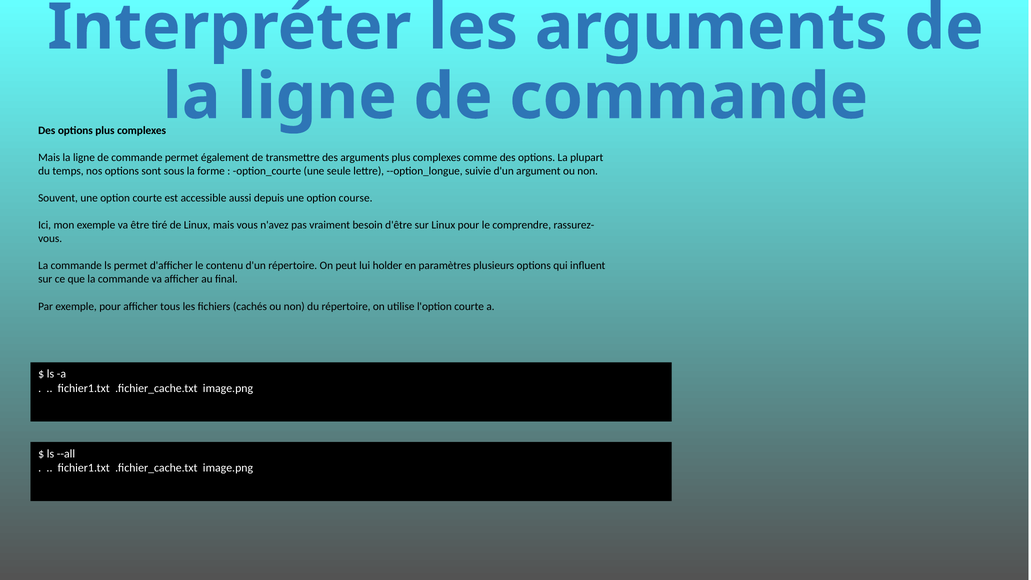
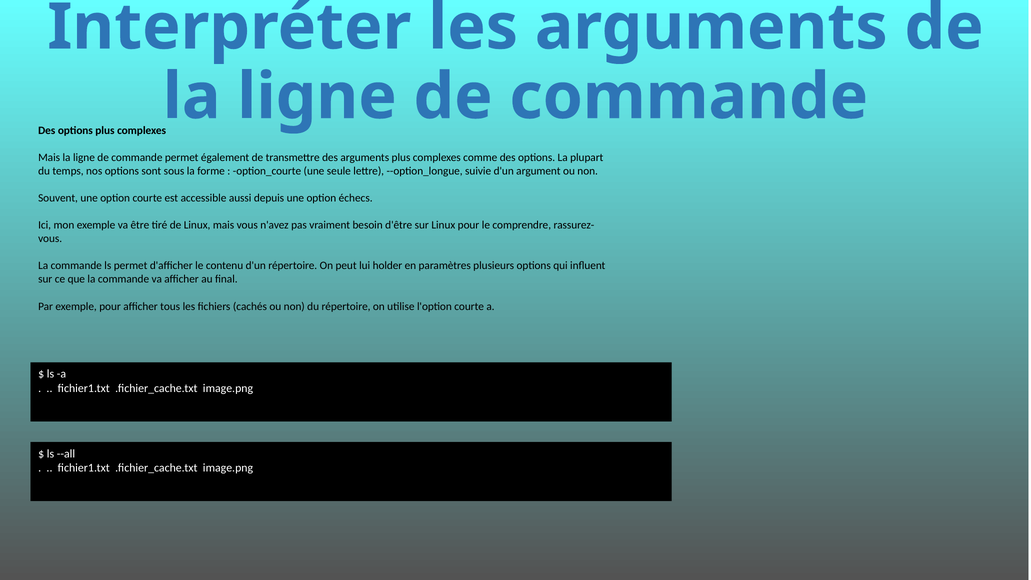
course: course -> échecs
